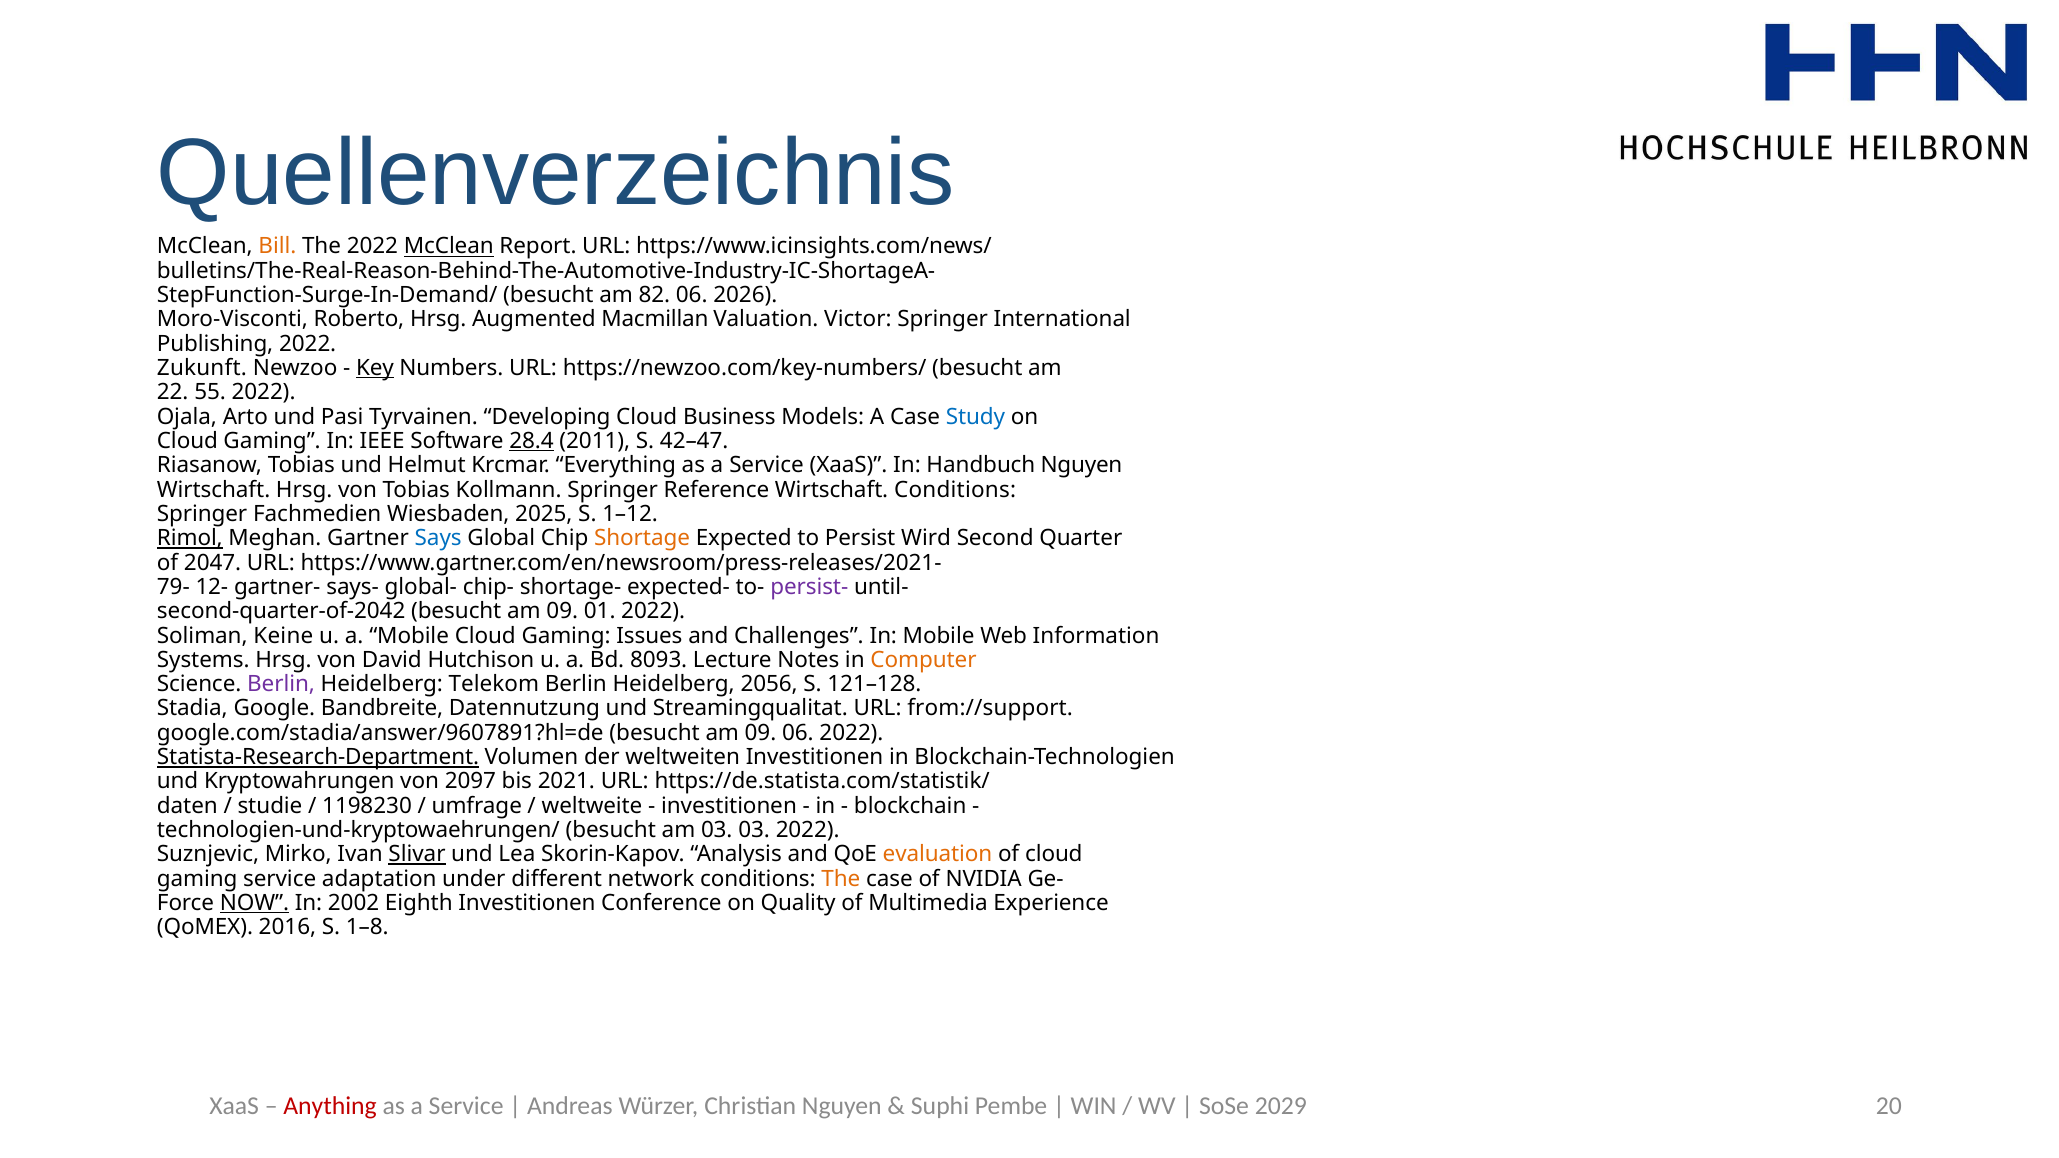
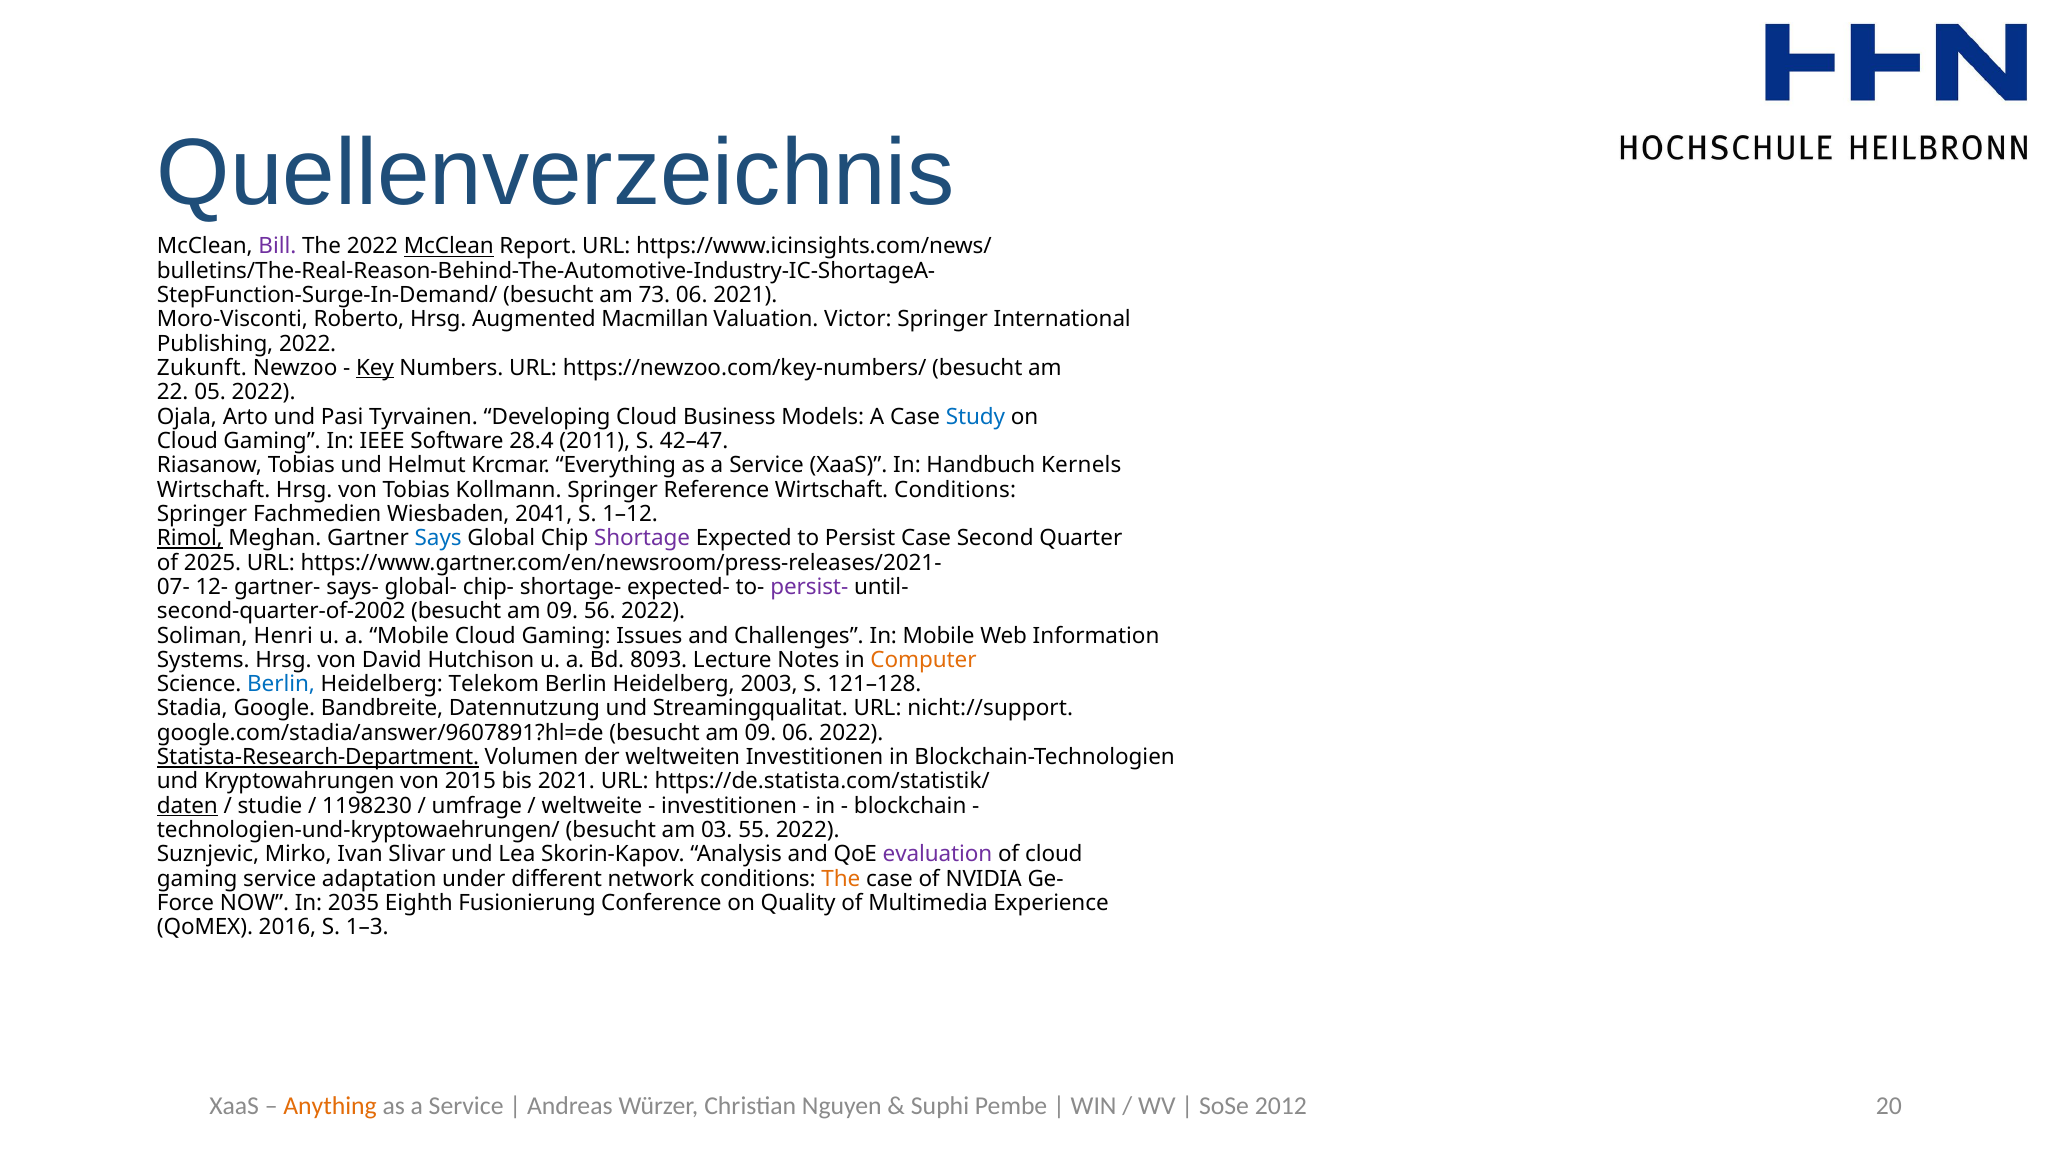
Bill colour: orange -> purple
82: 82 -> 73
06 2026: 2026 -> 2021
55: 55 -> 05
28.4 underline: present -> none
Handbuch Nguyen: Nguyen -> Kernels
2025: 2025 -> 2041
Shortage colour: orange -> purple
Persist Wird: Wird -> Case
2047: 2047 -> 2025
79-: 79- -> 07-
second-quarter-of-2042: second-quarter-of-2042 -> second-quarter-of-2002
01: 01 -> 56
Keine: Keine -> Henri
Berlin at (281, 684) colour: purple -> blue
2056: 2056 -> 2003
from://support: from://support -> nicht://support
2097: 2097 -> 2015
daten underline: none -> present
03 03: 03 -> 55
Slivar underline: present -> none
evaluation colour: orange -> purple
NOW underline: present -> none
2002: 2002 -> 2035
Eighth Investitionen: Investitionen -> Fusionierung
1–8: 1–8 -> 1–3
Anything colour: red -> orange
2029: 2029 -> 2012
